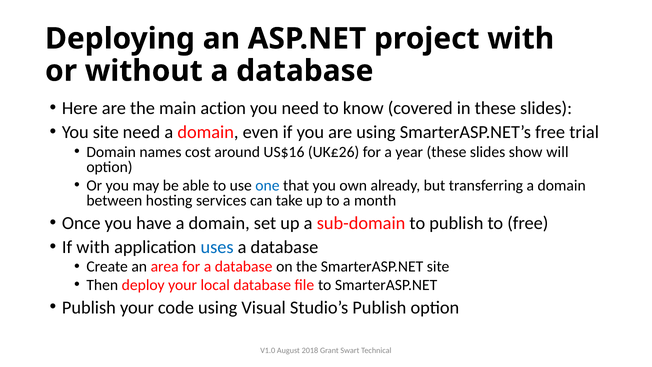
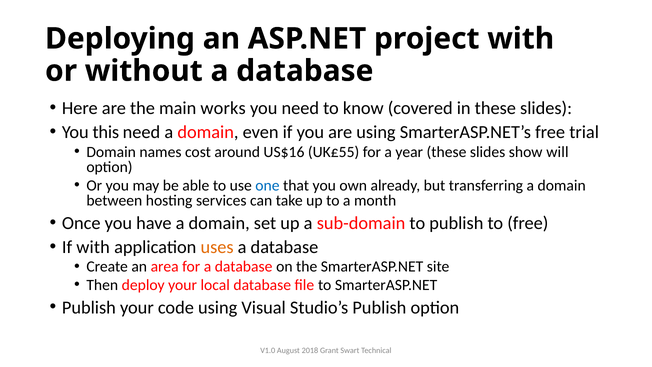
action: action -> works
You site: site -> this
UK£26: UK£26 -> UK£55
uses colour: blue -> orange
